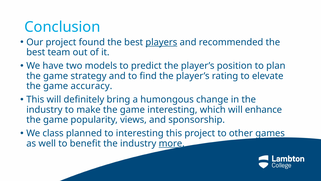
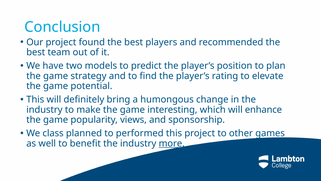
players underline: present -> none
accuracy: accuracy -> potential
to interesting: interesting -> performed
